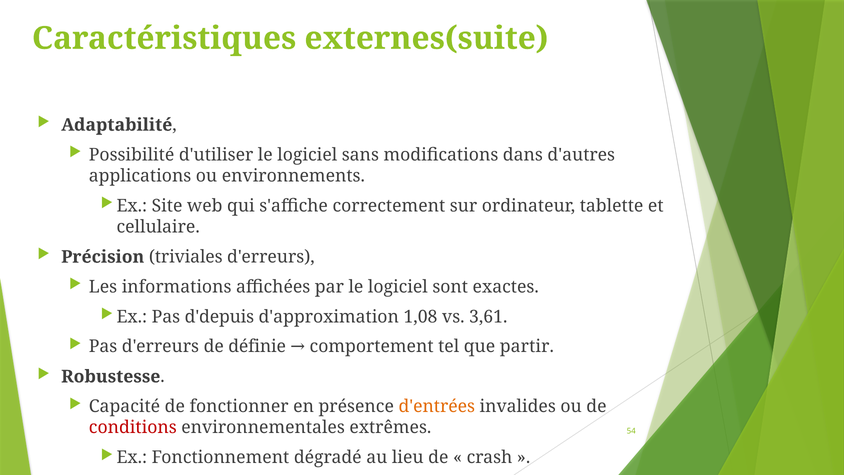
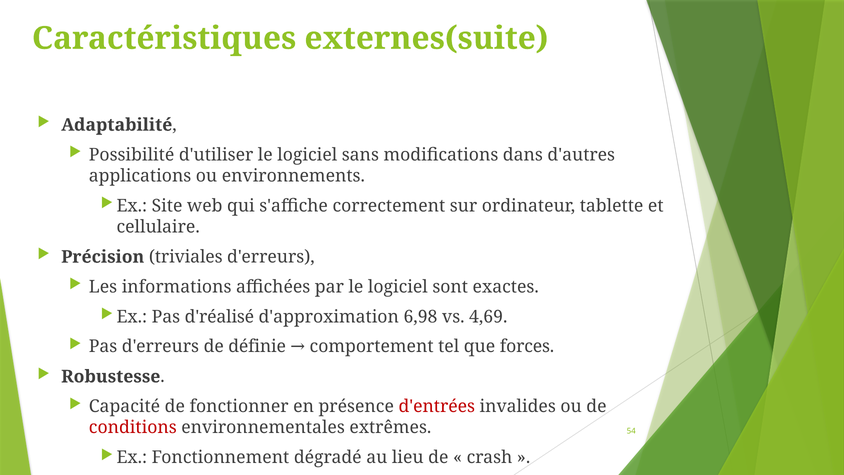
d'depuis: d'depuis -> d'réalisé
1,08: 1,08 -> 6,98
3,61: 3,61 -> 4,69
partir: partir -> forces
d'entrées colour: orange -> red
